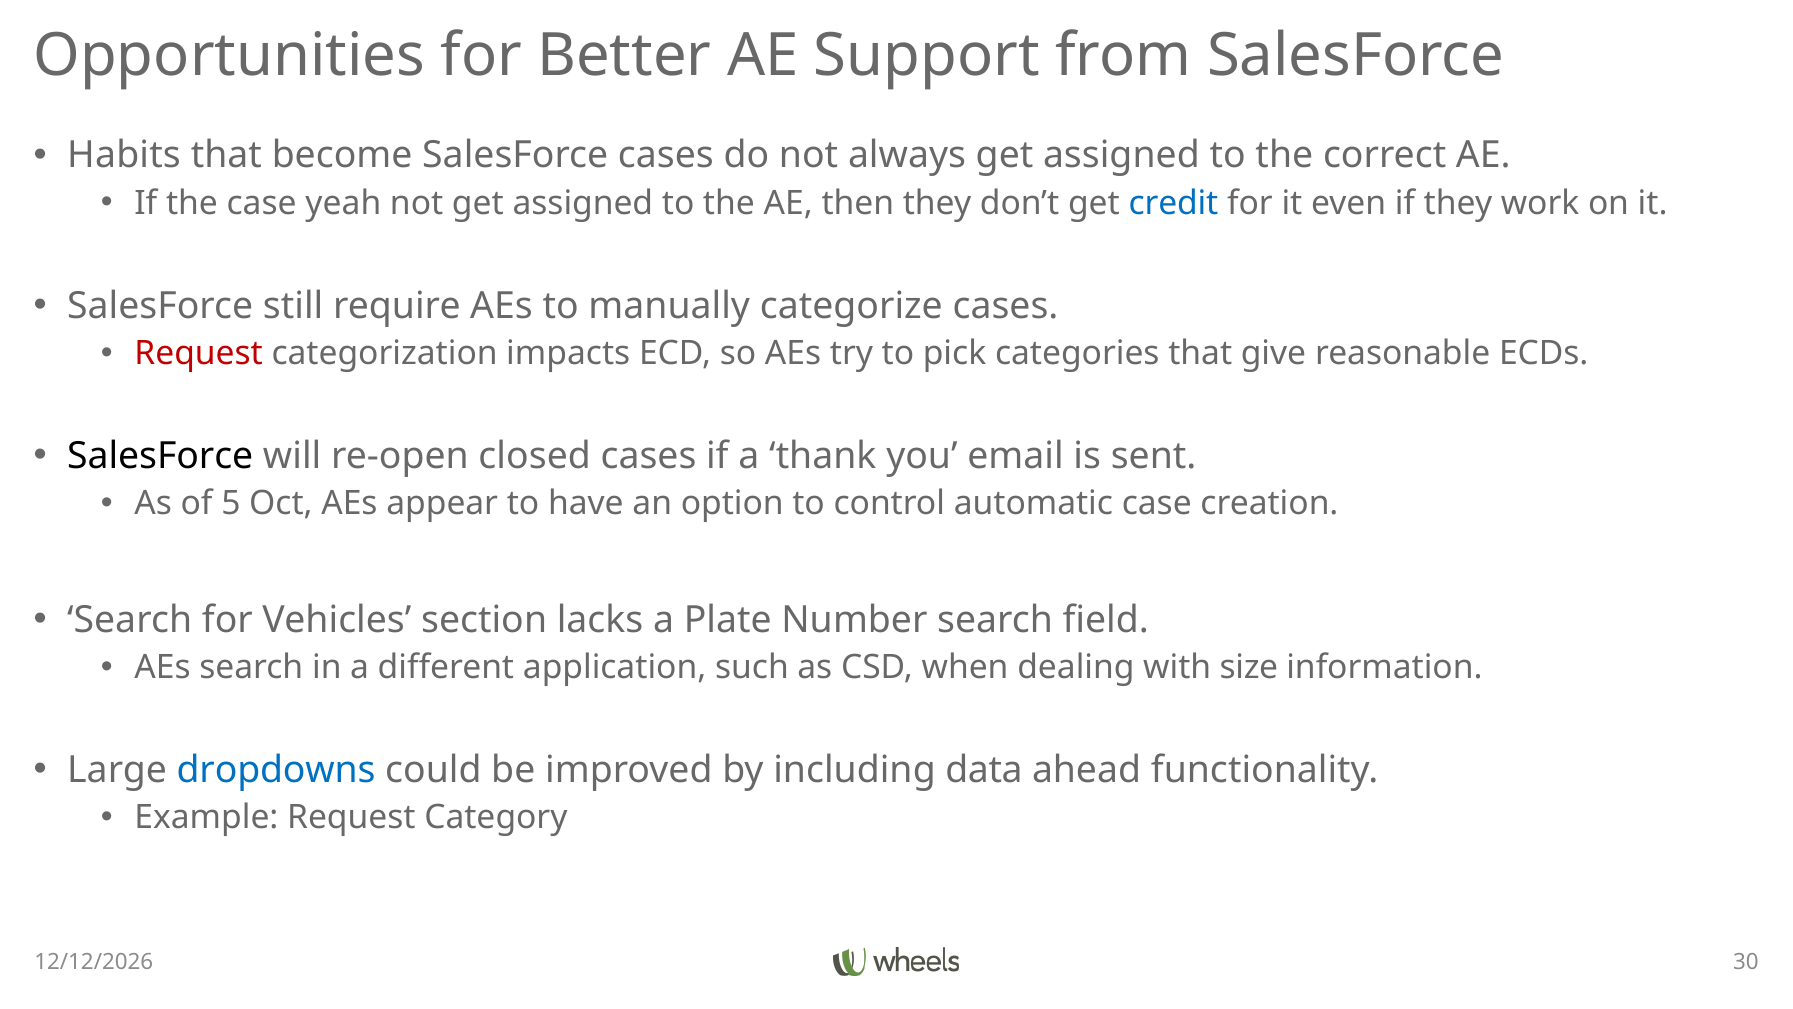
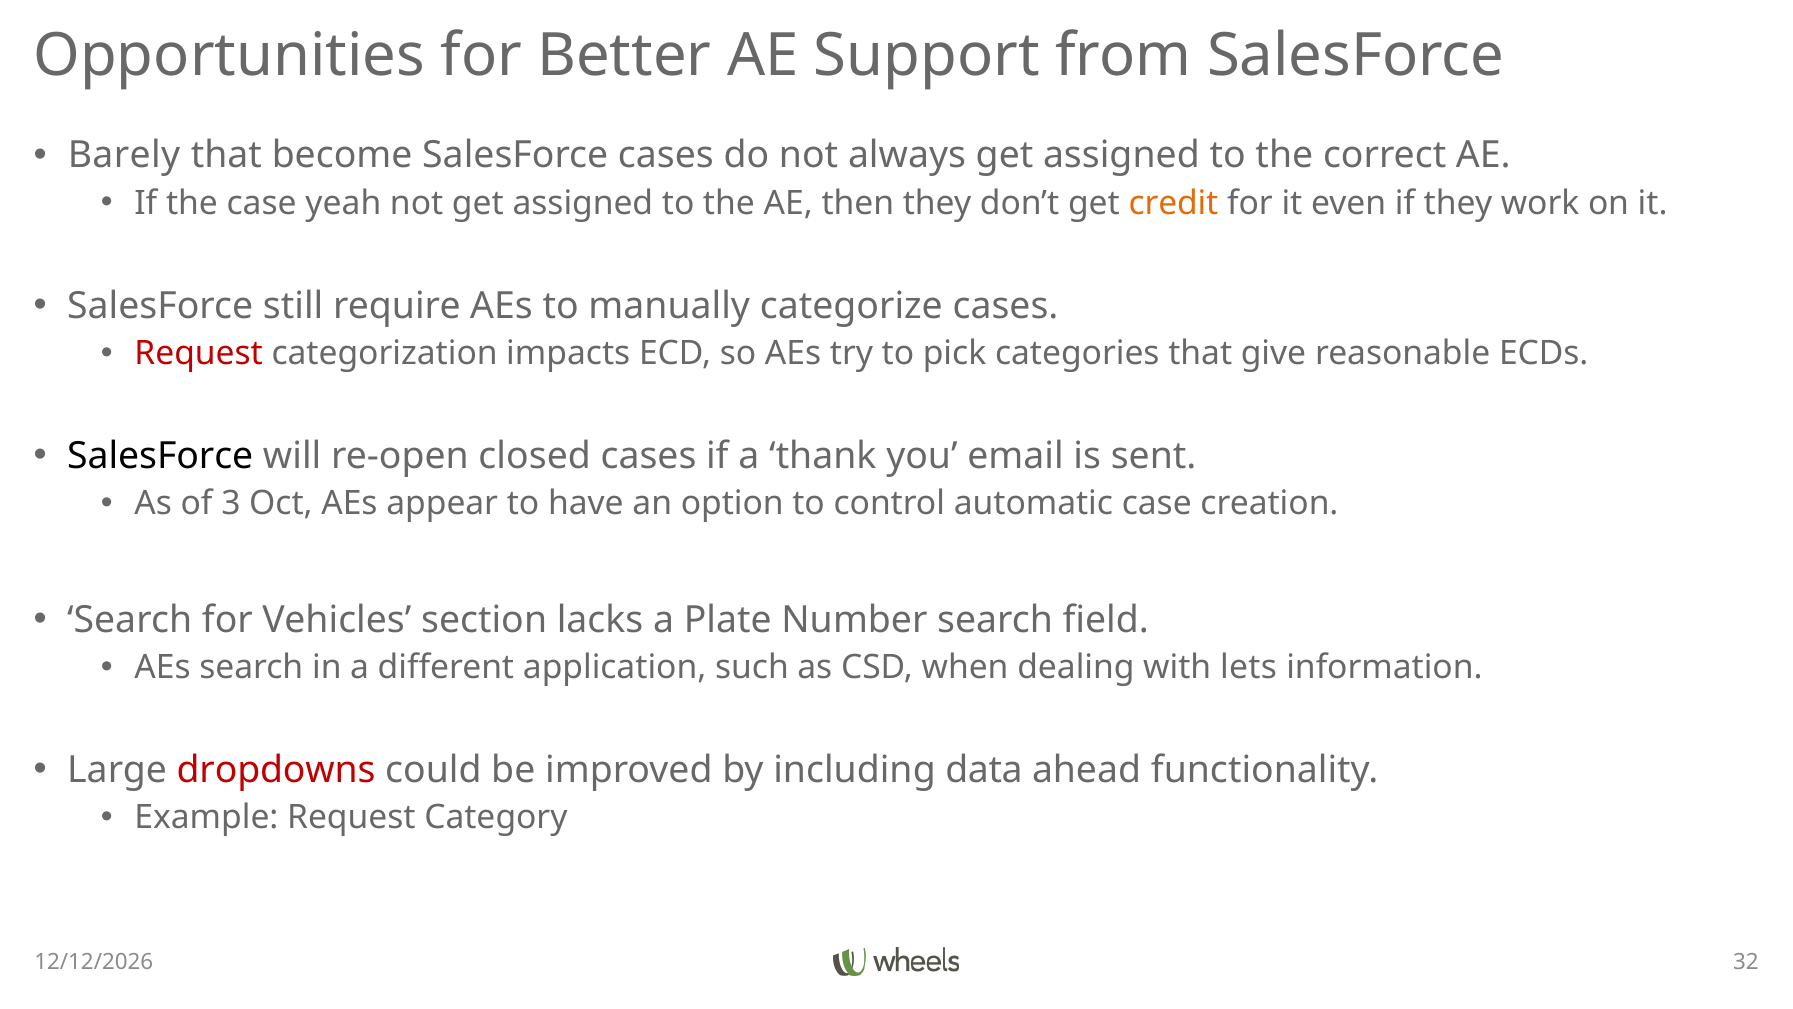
Habits: Habits -> Barely
credit colour: blue -> orange
5: 5 -> 3
size: size -> lets
dropdowns colour: blue -> red
30: 30 -> 32
